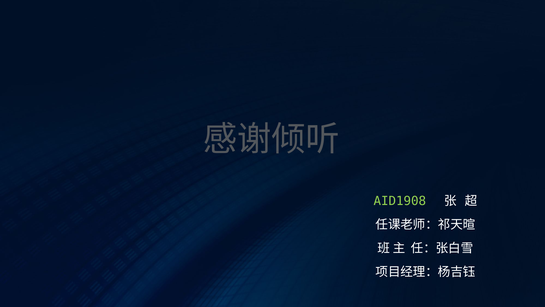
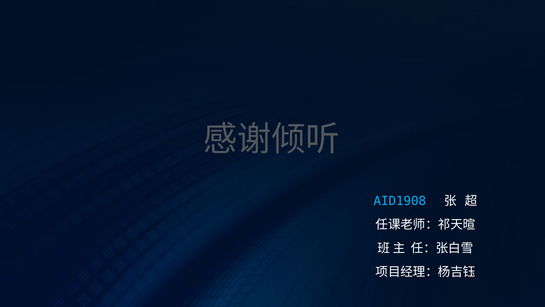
AID1908 colour: light green -> light blue
